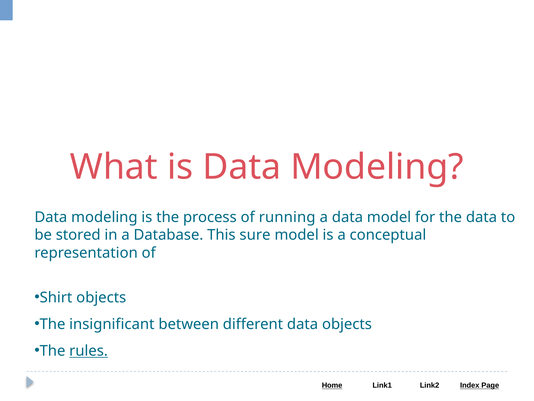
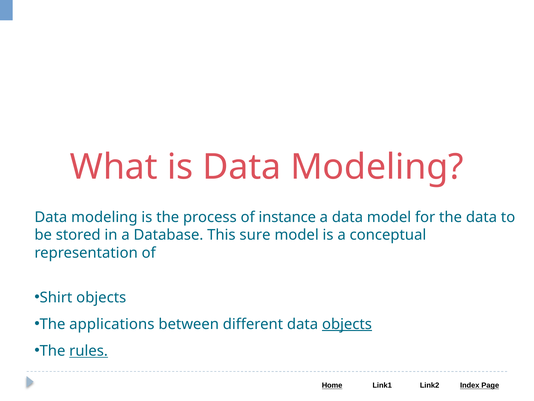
running: running -> instance
insignificant: insignificant -> applications
objects at (347, 324) underline: none -> present
